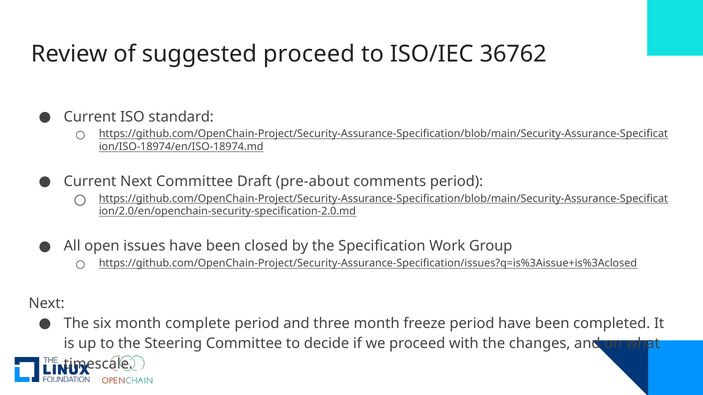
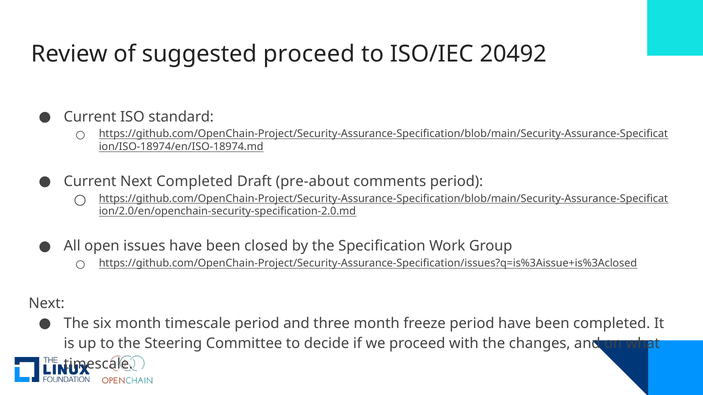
36762: 36762 -> 20492
Next Committee: Committee -> Completed
month complete: complete -> timescale
